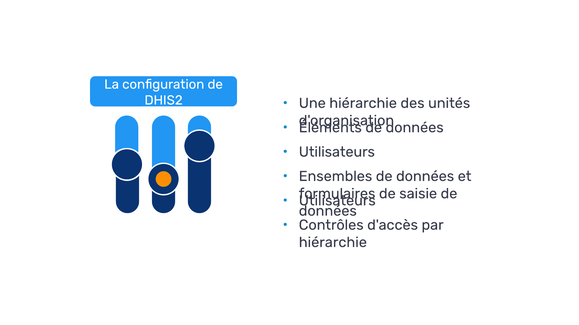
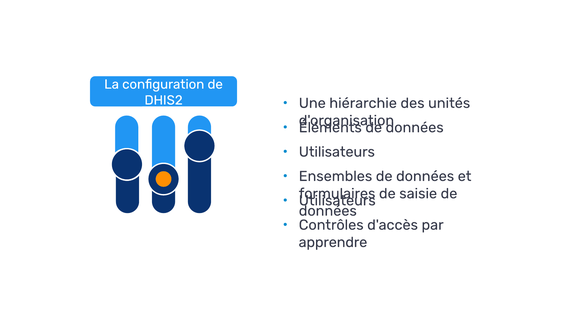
hiérarchie at (333, 243): hiérarchie -> apprendre
